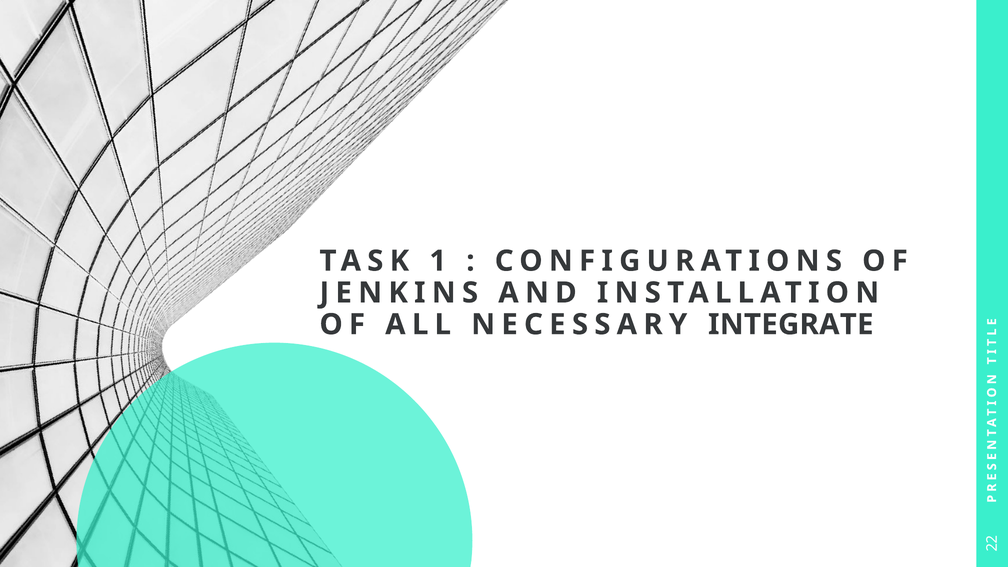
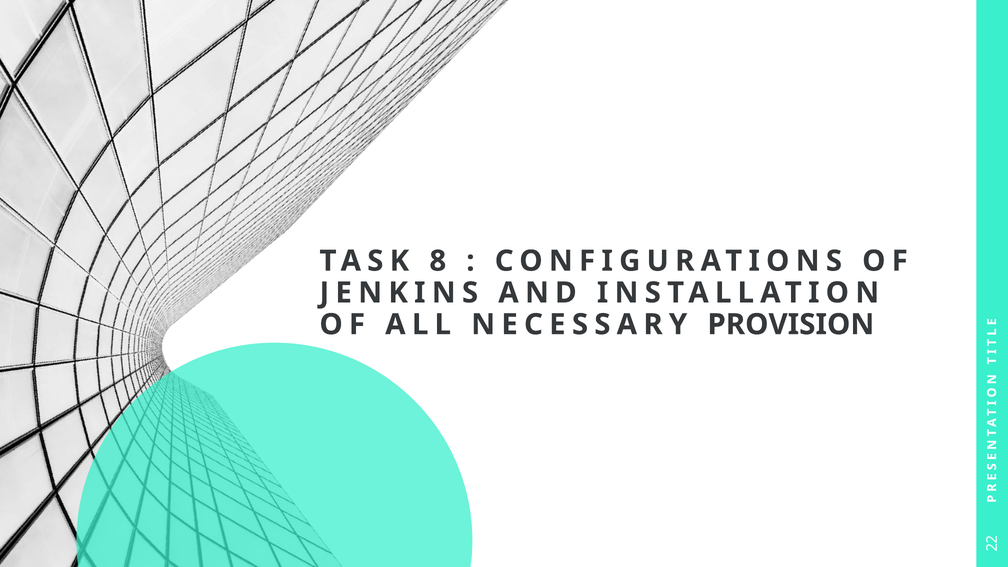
1: 1 -> 8
INTEGRATE: INTEGRATE -> PROVISION
